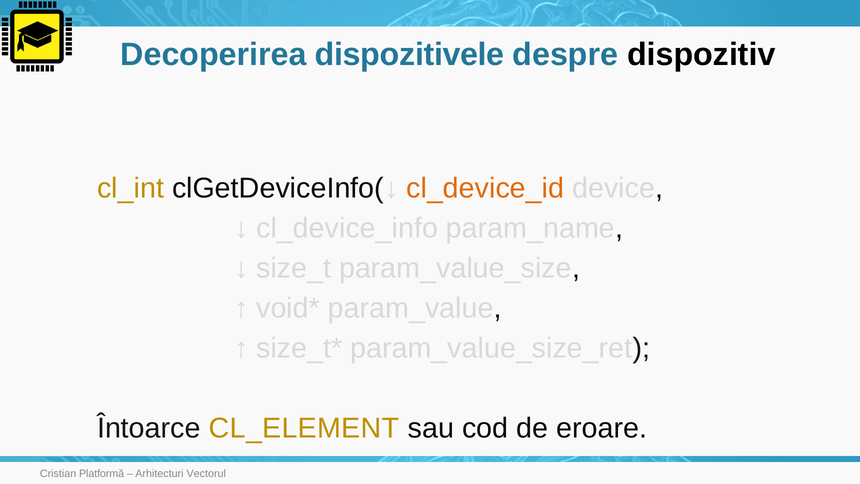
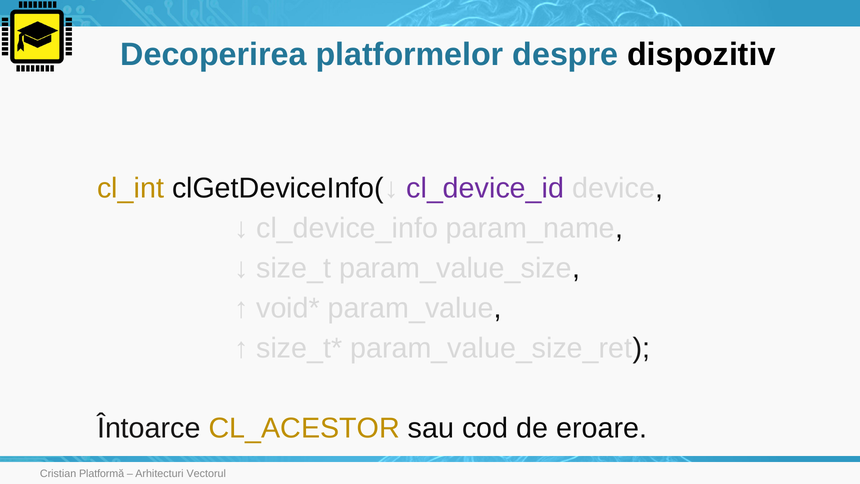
dispozitivele: dispozitivele -> platformelor
cl_device_id colour: orange -> purple
CL_ELEMENT: CL_ELEMENT -> CL_ACESTOR
